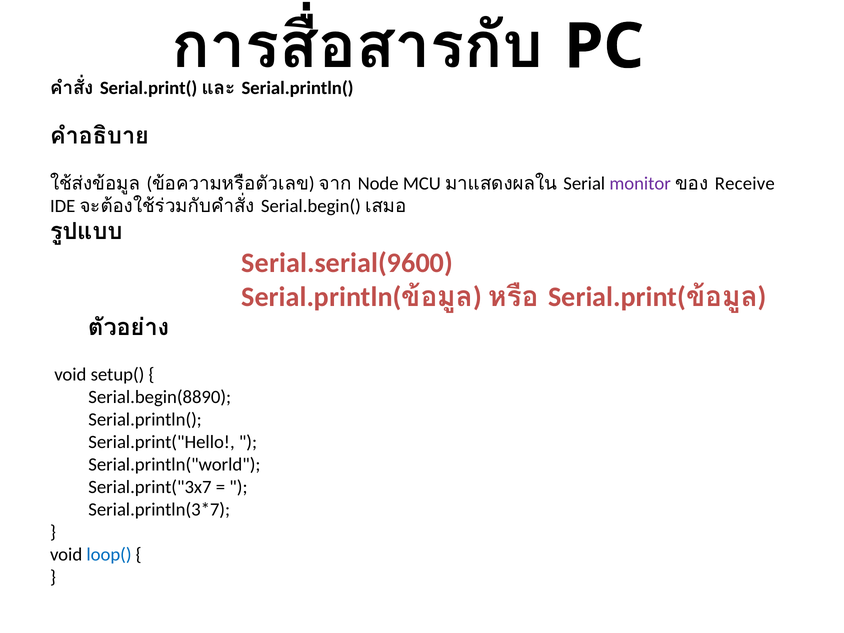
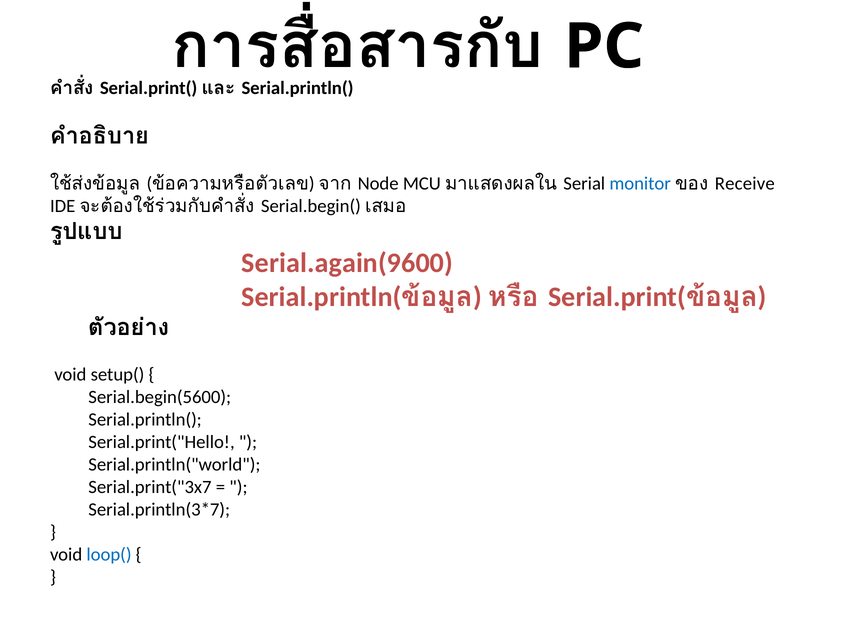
monitor colour: purple -> blue
Serial.serial(9600: Serial.serial(9600 -> Serial.again(9600
Serial.begin(8890: Serial.begin(8890 -> Serial.begin(5600
